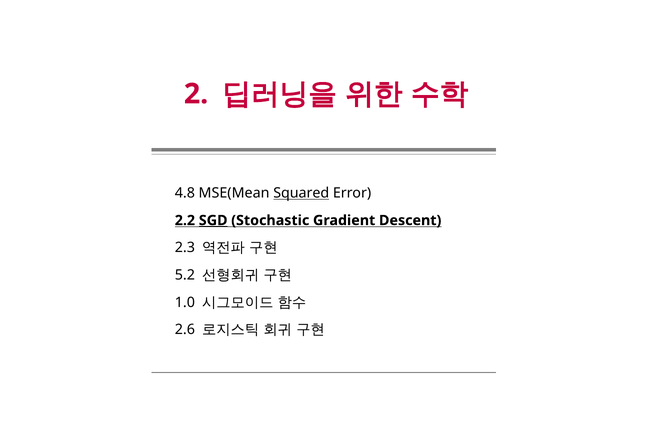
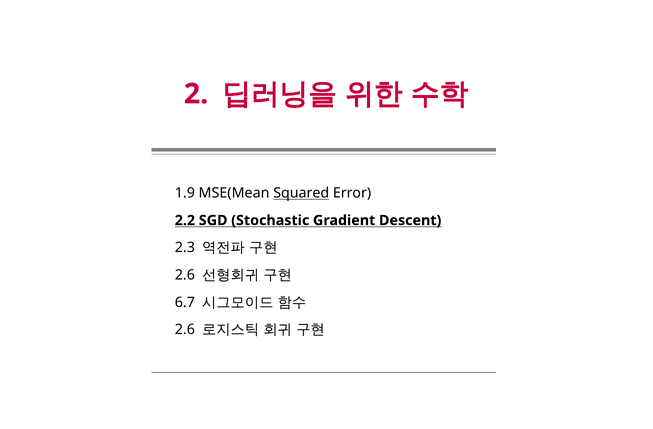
4.8: 4.8 -> 1.9
SGD underline: present -> none
5.2 at (185, 275): 5.2 -> 2.6
1.0: 1.0 -> 6.7
